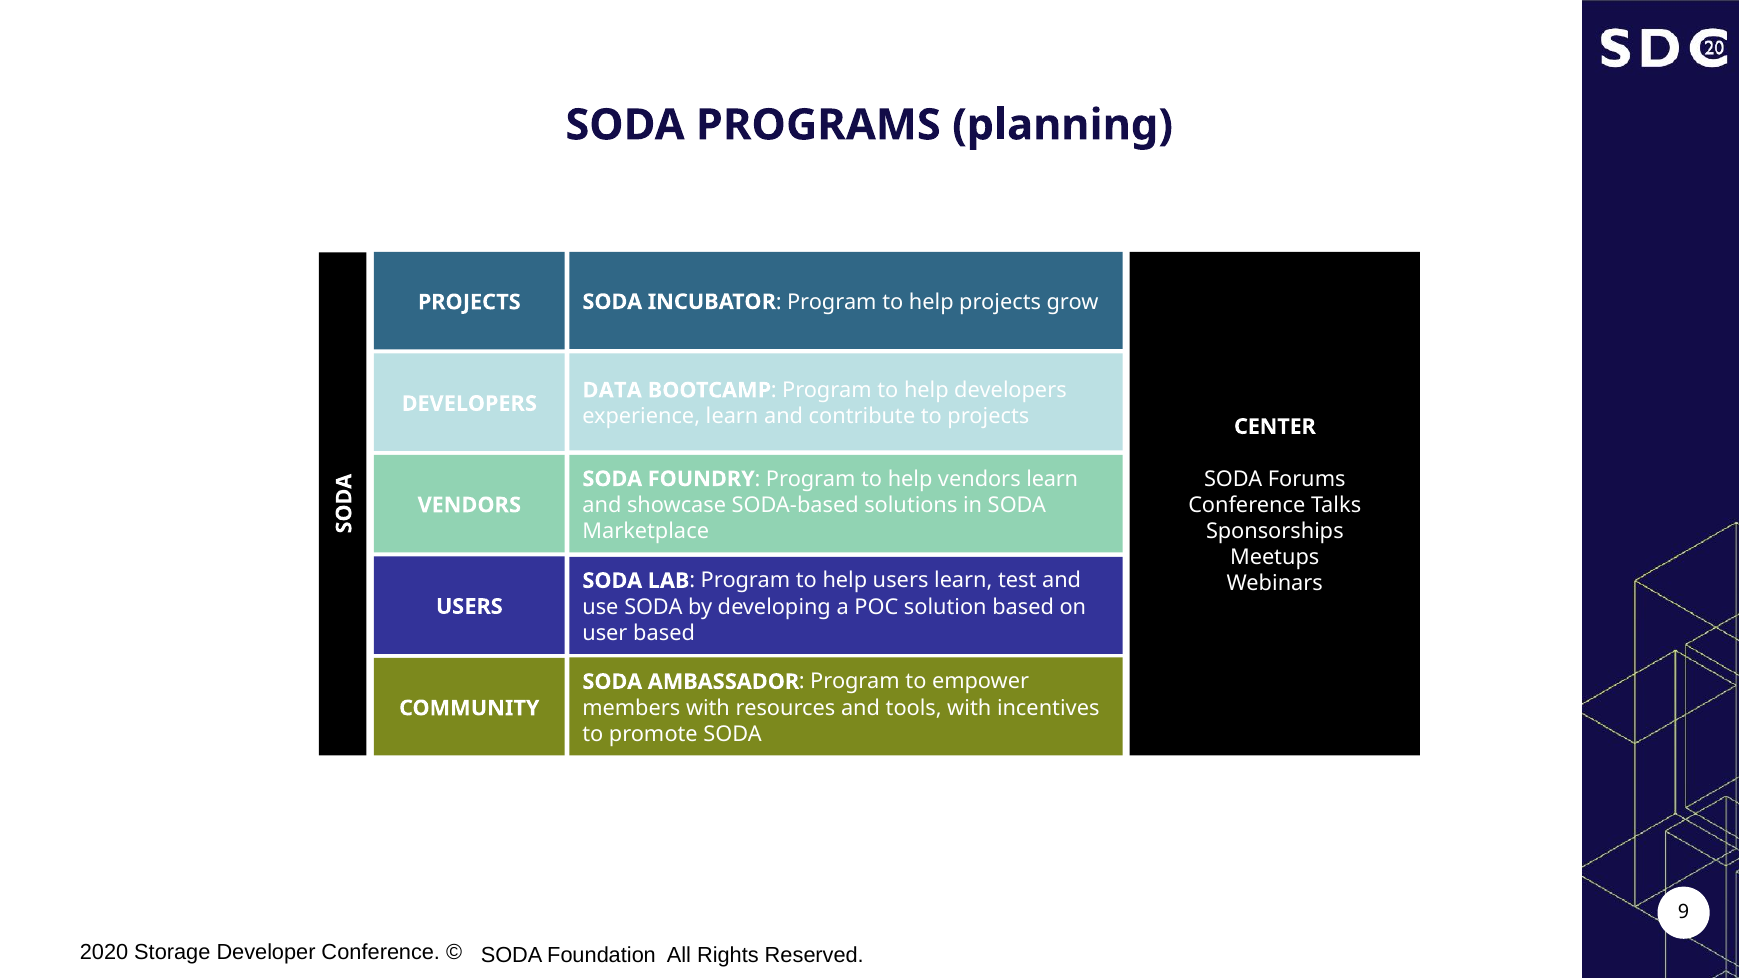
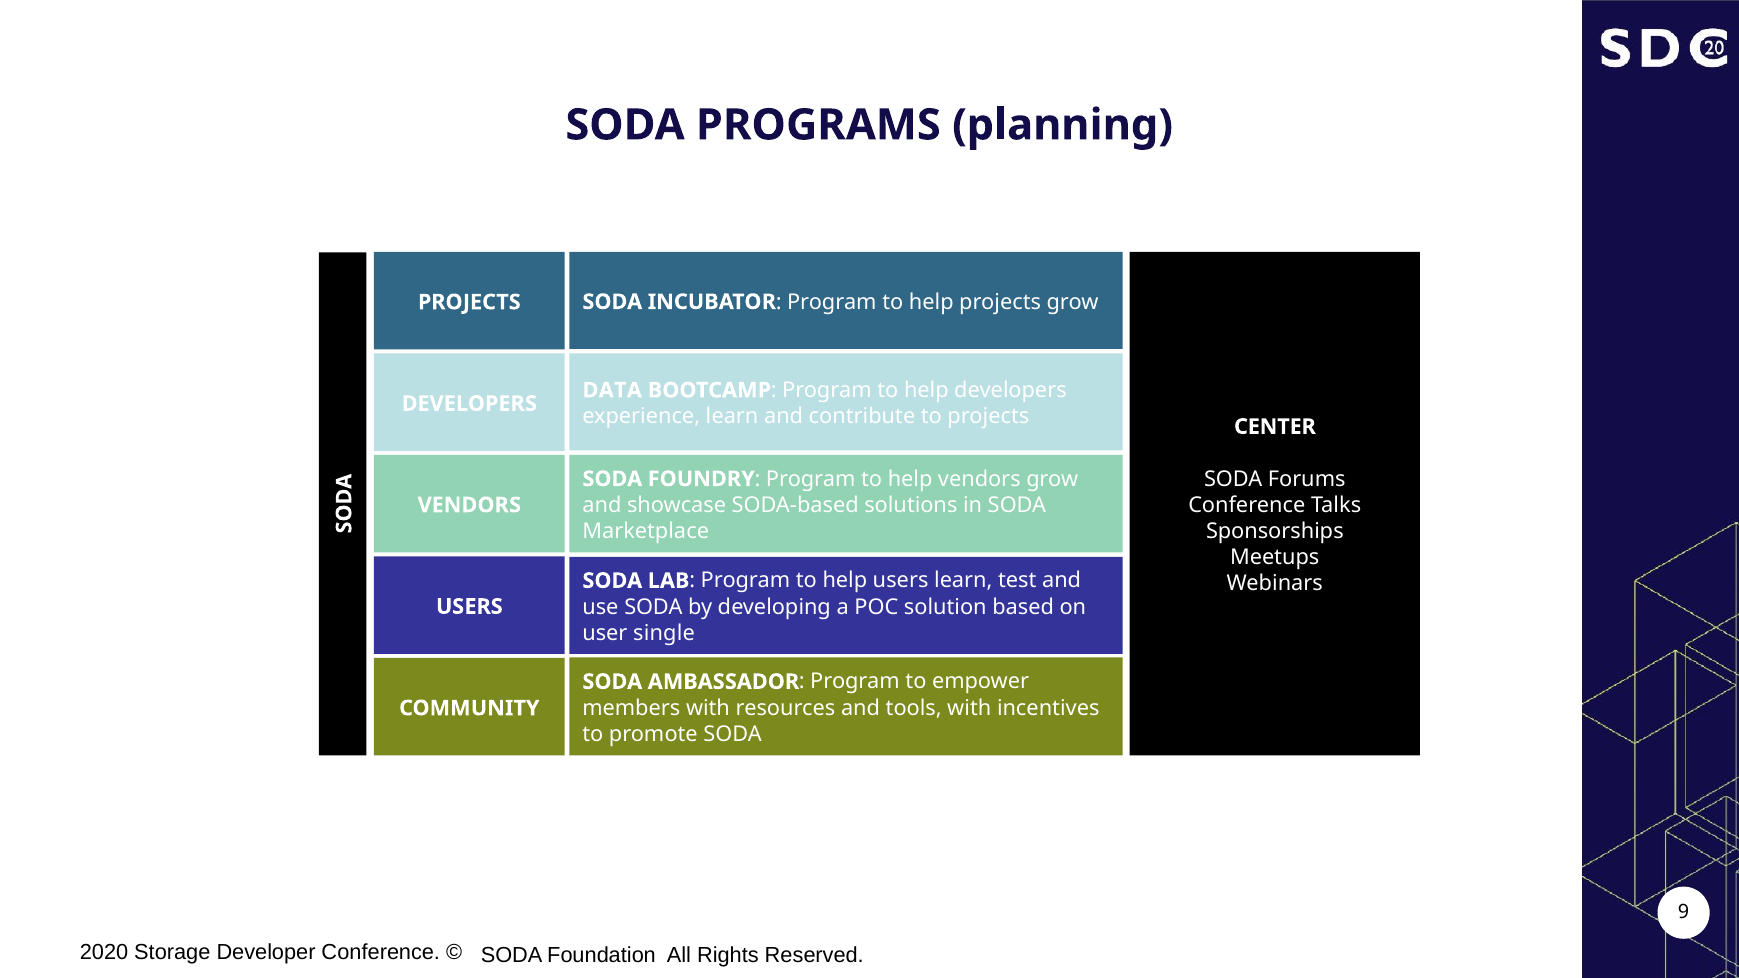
vendors learn: learn -> grow
user based: based -> single
